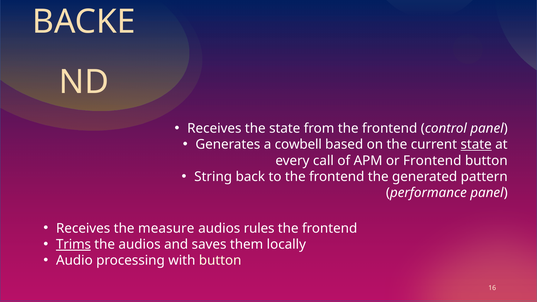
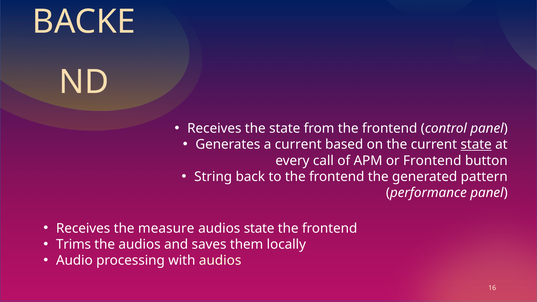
a cowbell: cowbell -> current
audios rules: rules -> state
Trims underline: present -> none
with button: button -> audios
